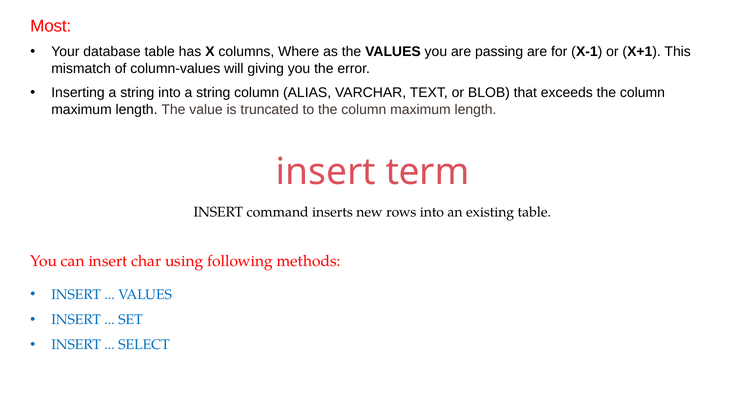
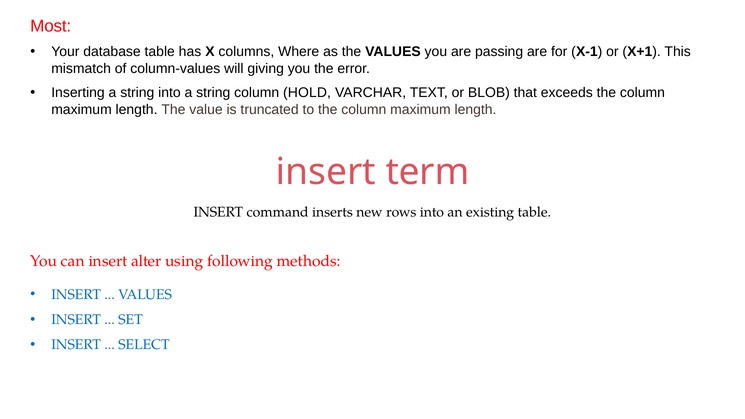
ALIAS: ALIAS -> HOLD
char: char -> alter
